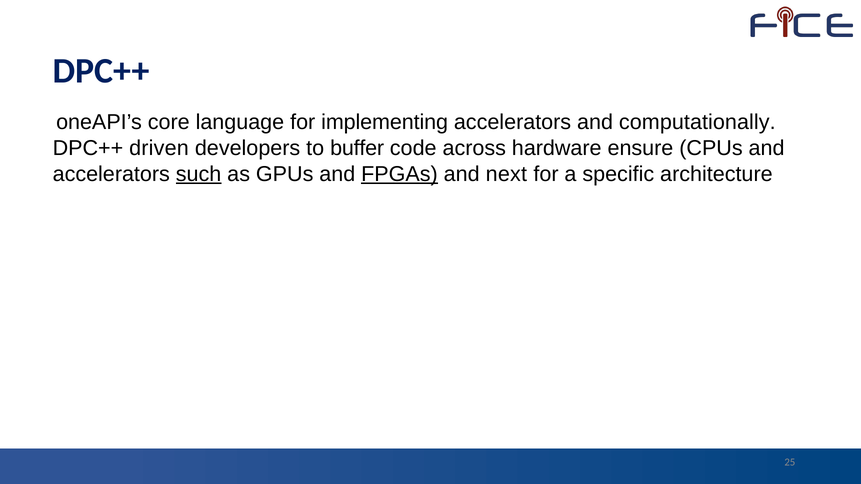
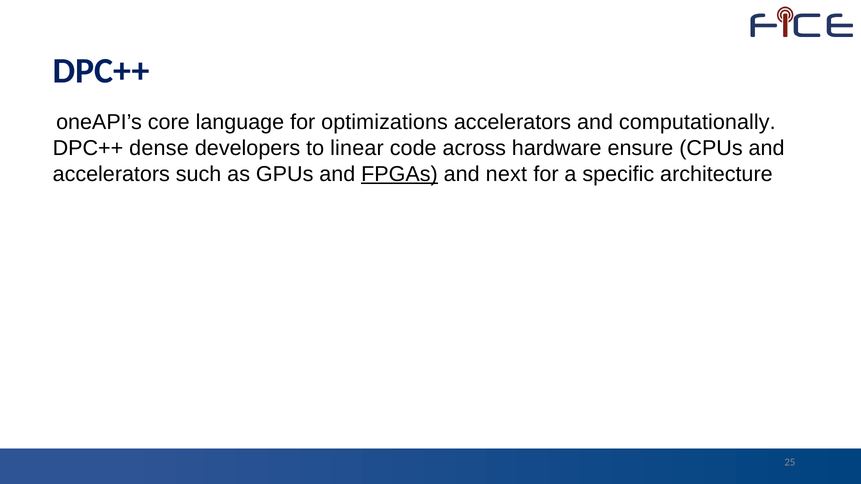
implementing: implementing -> optimizations
driven: driven -> dense
buffer: buffer -> linear
such underline: present -> none
